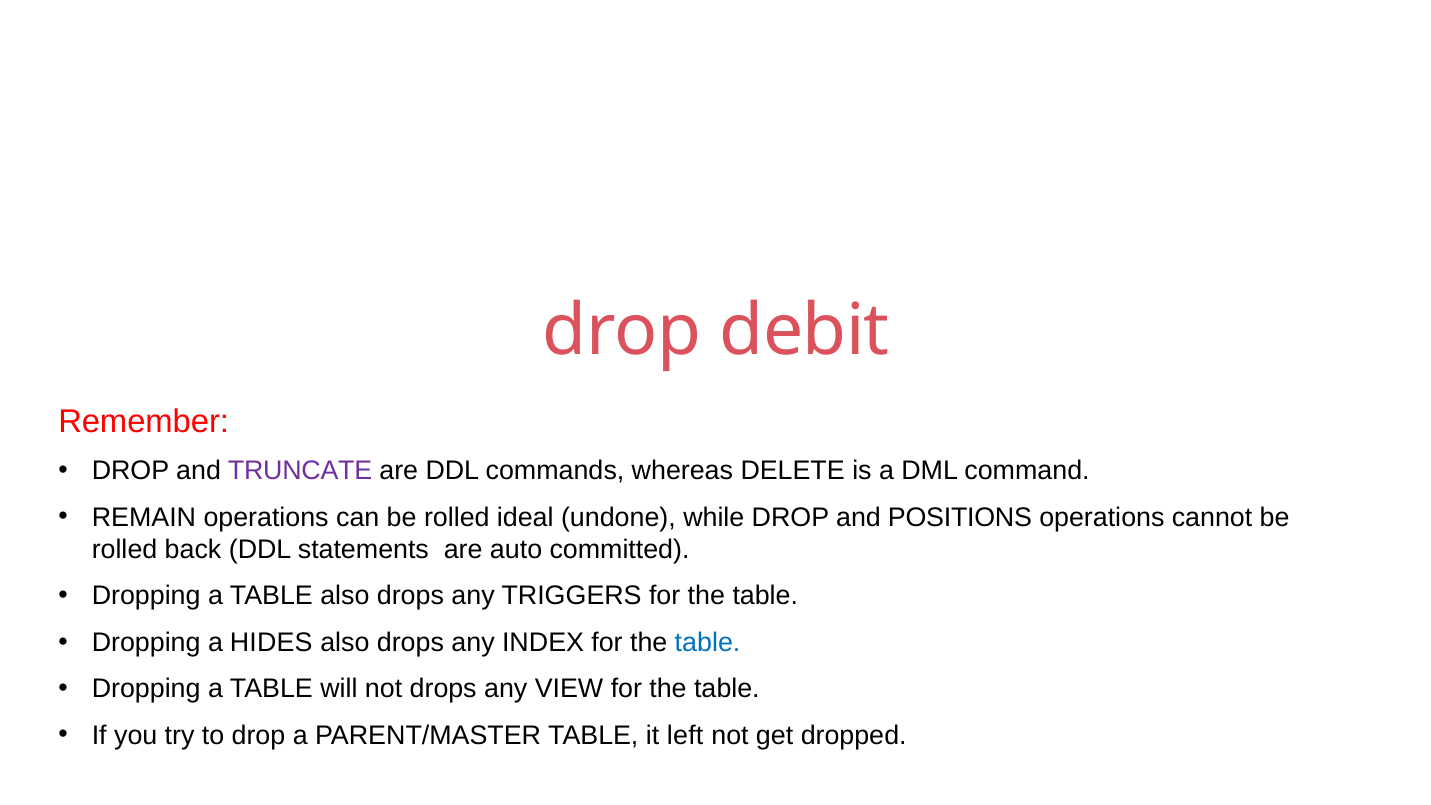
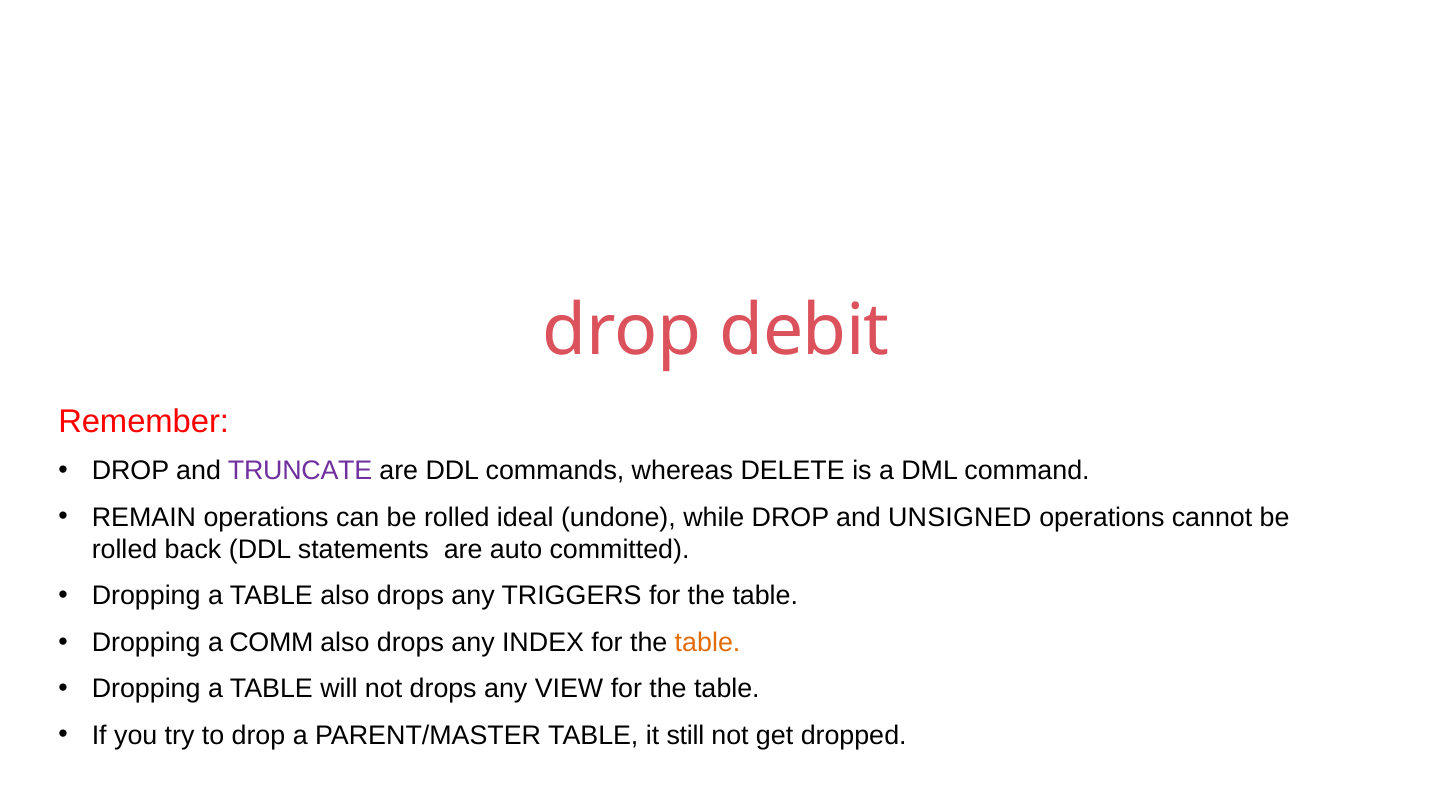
POSITIONS: POSITIONS -> UNSIGNED
HIDES: HIDES -> COMM
table at (708, 643) colour: blue -> orange
left: left -> still
